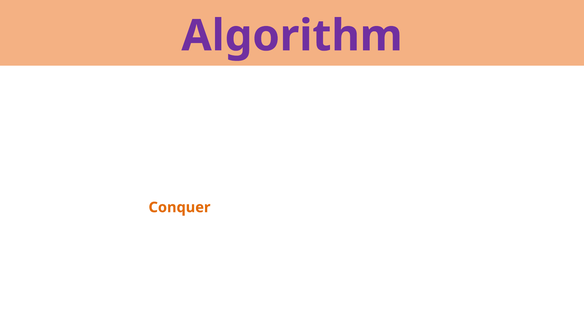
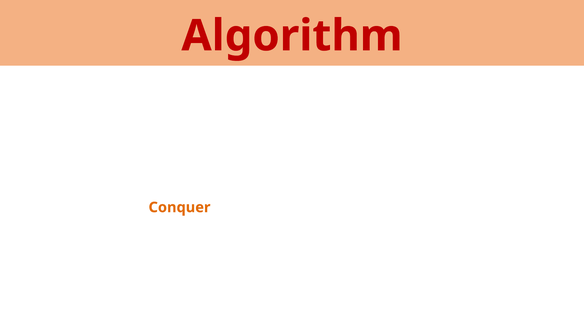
Algorithm colour: purple -> red
